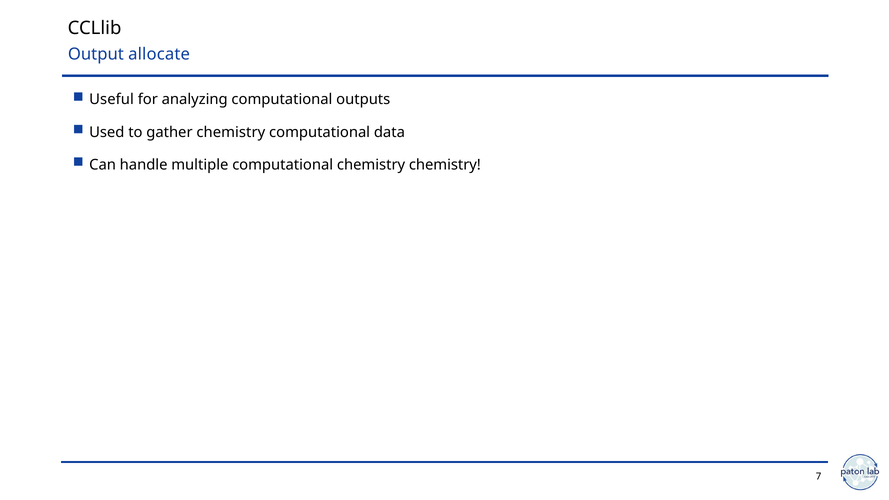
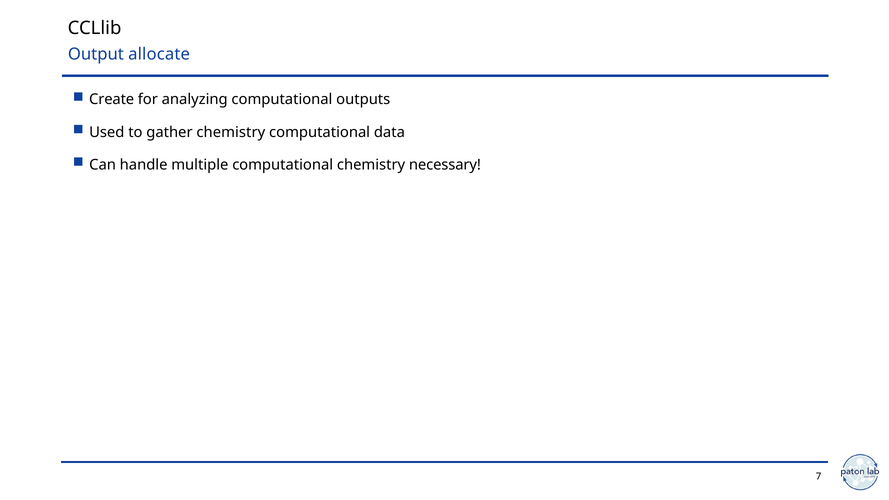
Useful: Useful -> Create
chemistry chemistry: chemistry -> necessary
